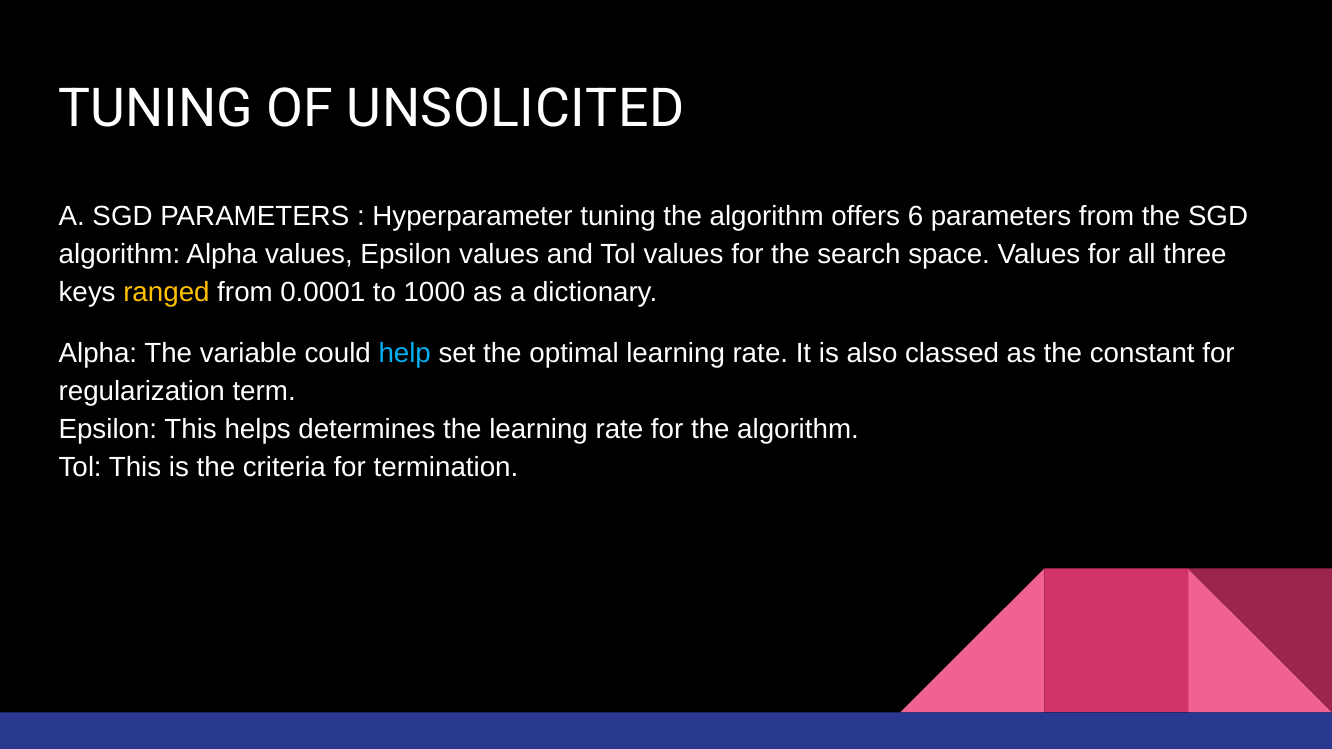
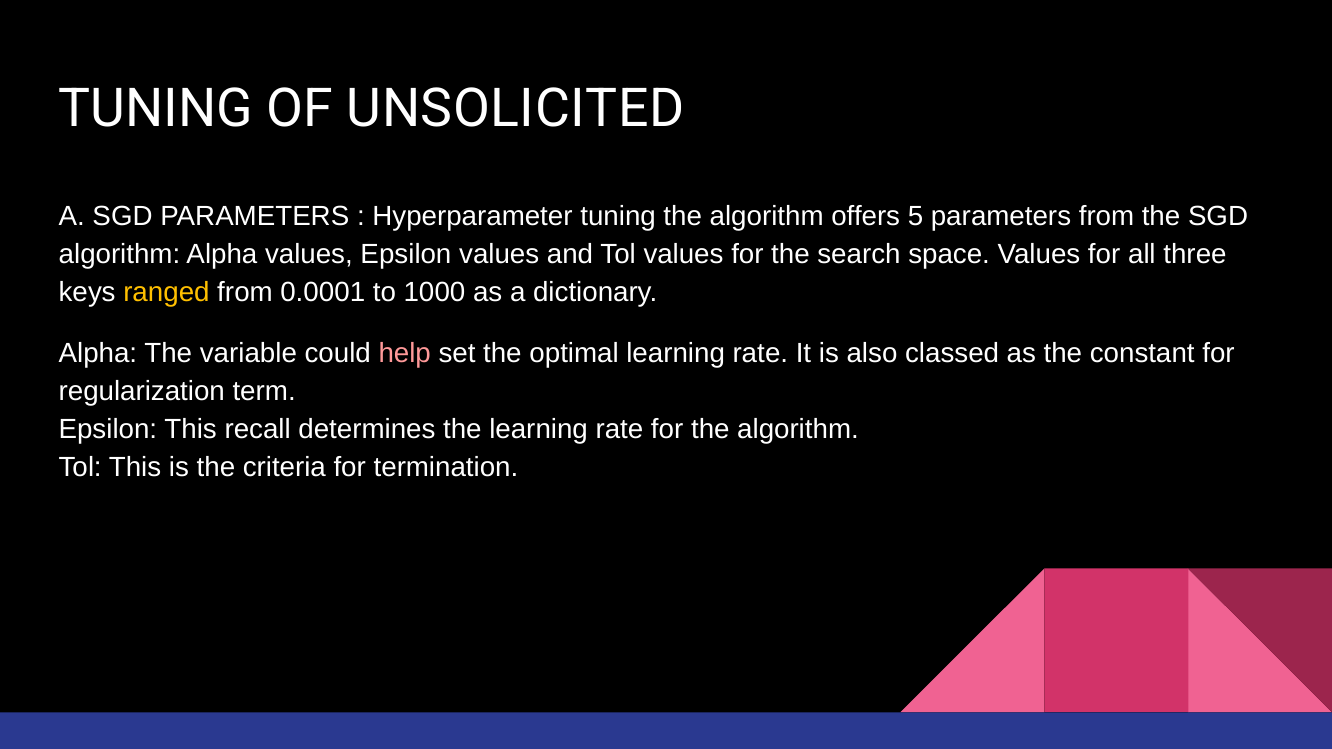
6: 6 -> 5
help colour: light blue -> pink
helps: helps -> recall
